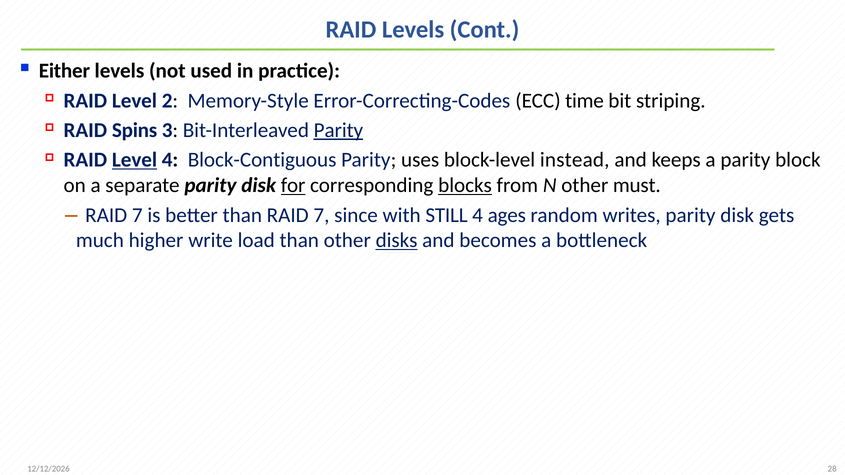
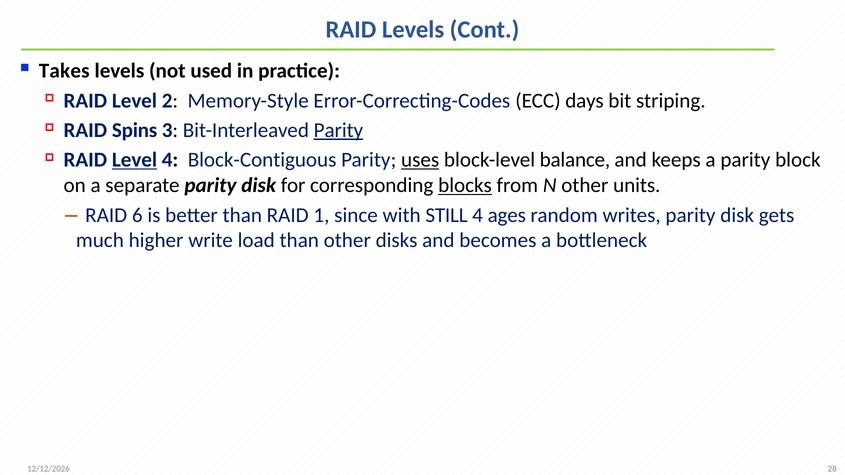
Either: Either -> Takes
time: time -> days
uses underline: none -> present
instead: instead -> balance
for underline: present -> none
must: must -> units
7 at (137, 215): 7 -> 6
than RAID 7: 7 -> 1
disks underline: present -> none
